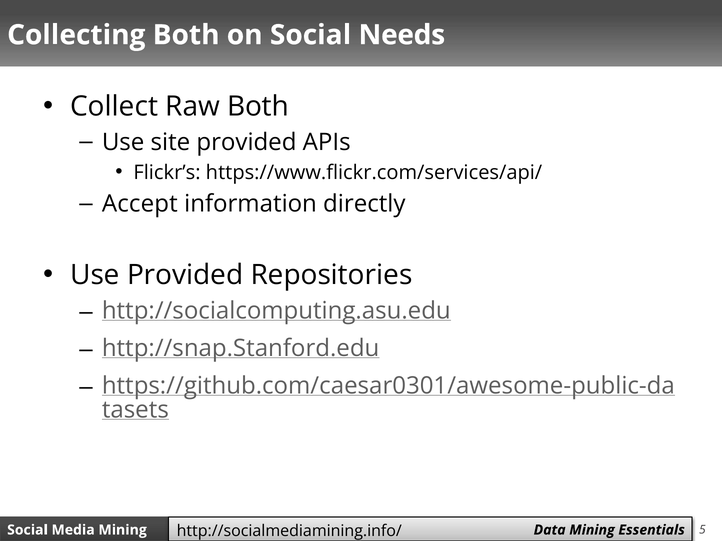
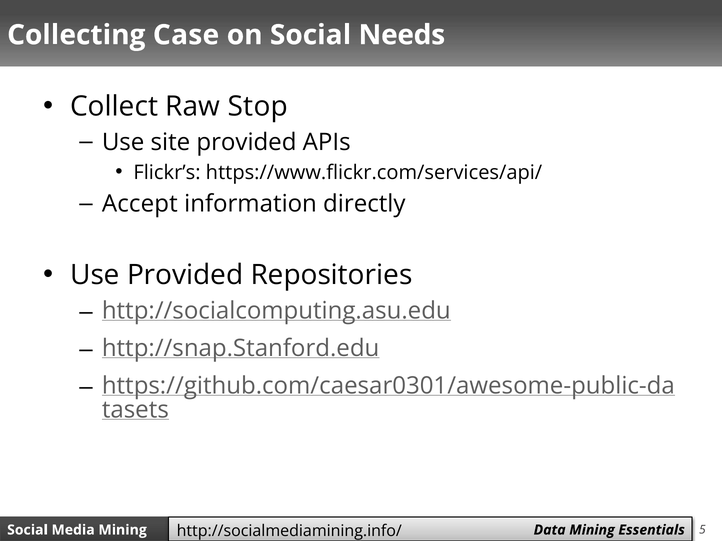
Collecting Both: Both -> Case
Raw Both: Both -> Stop
